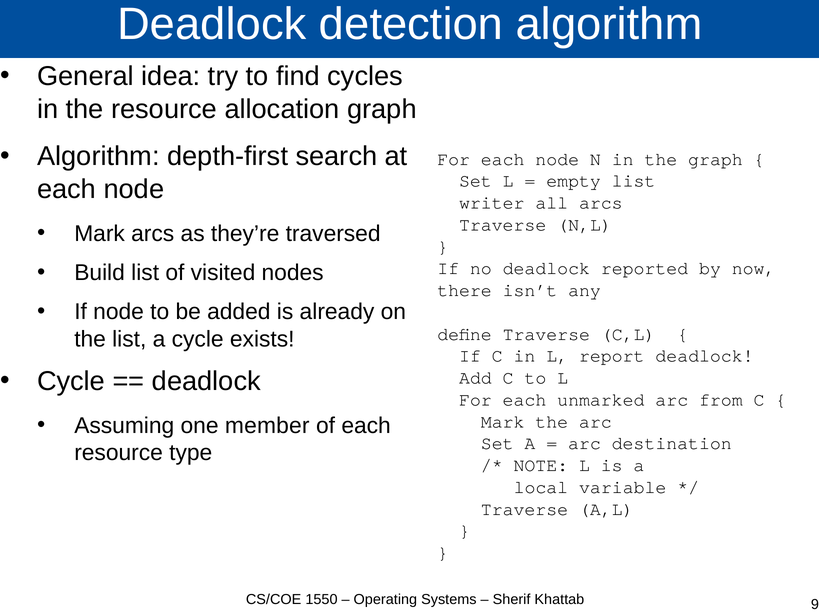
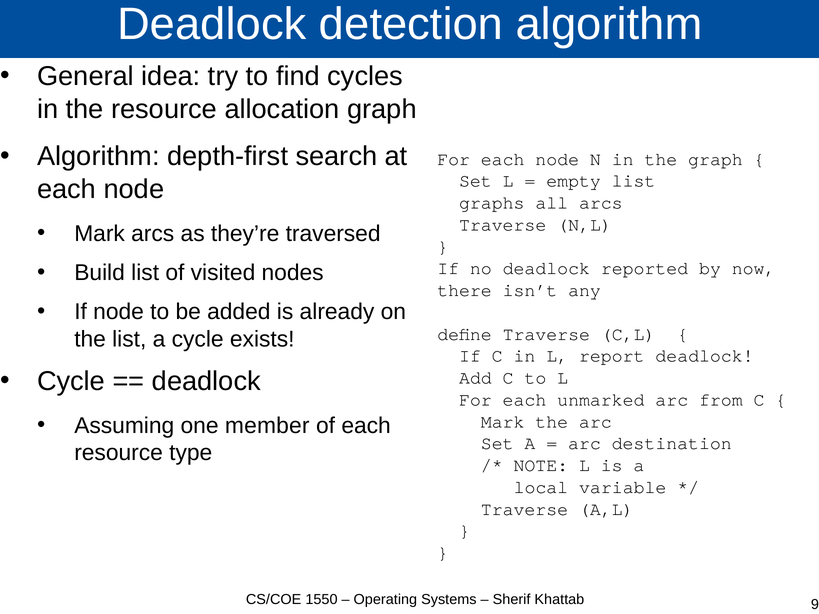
writer: writer -> graphs
